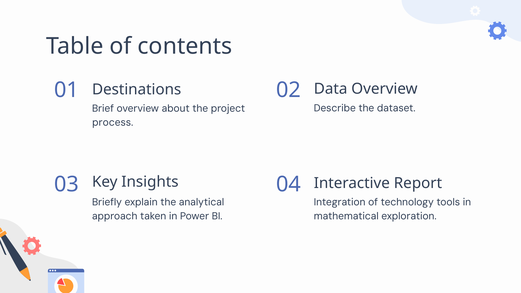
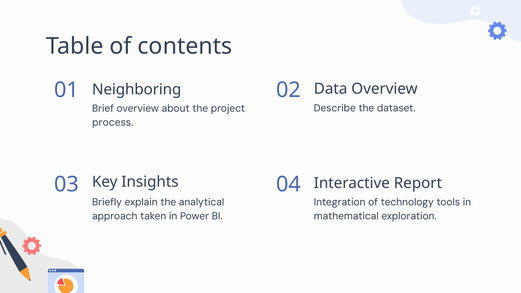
Destinations: Destinations -> Neighboring
